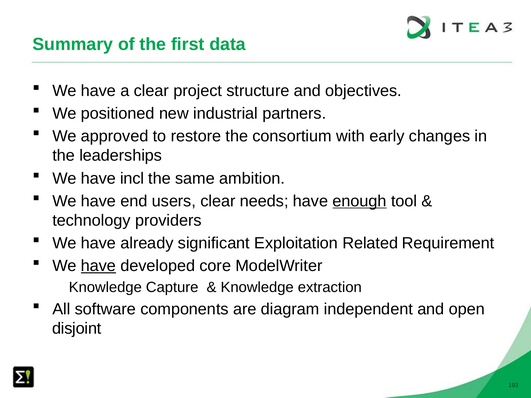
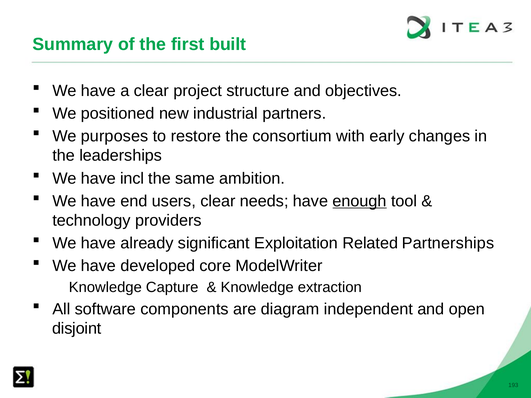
data: data -> built
approved: approved -> purposes
Requirement: Requirement -> Partnerships
have at (98, 266) underline: present -> none
